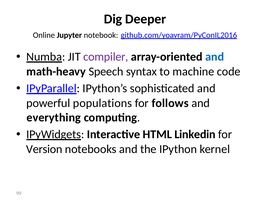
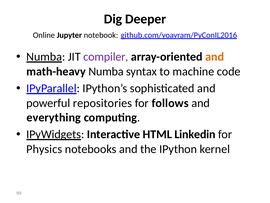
and at (215, 57) colour: blue -> orange
math-heavy Speech: Speech -> Numba
populations: populations -> repositories
Version: Version -> Physics
